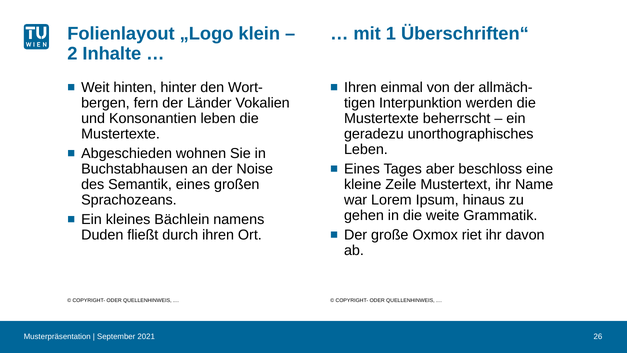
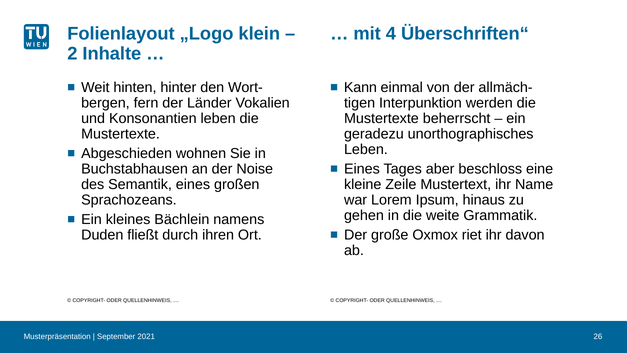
1: 1 -> 4
Ihren at (360, 87): Ihren -> Kann
